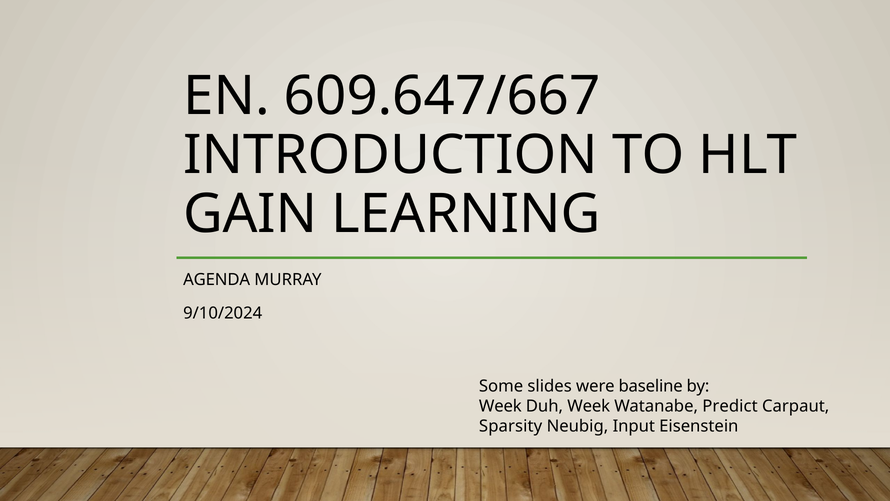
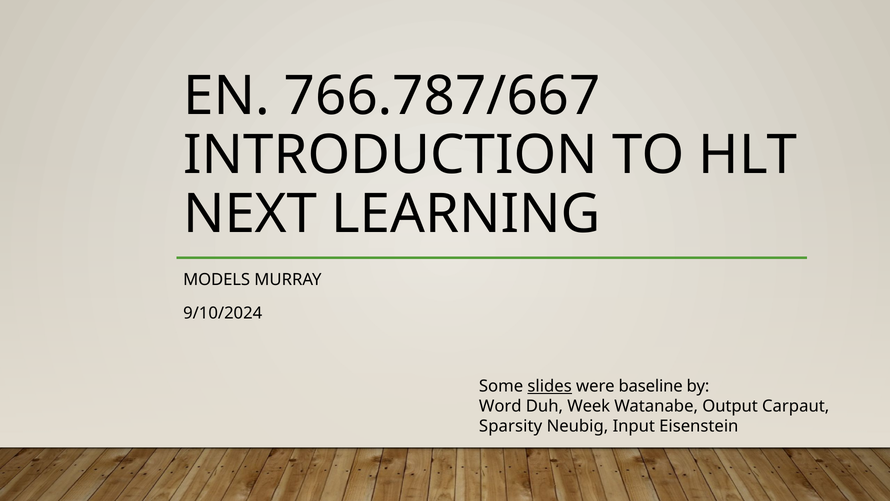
609.647/667: 609.647/667 -> 766.787/667
GAIN: GAIN -> NEXT
AGENDA: AGENDA -> MODELS
slides underline: none -> present
Week at (500, 406): Week -> Word
Predict: Predict -> Output
